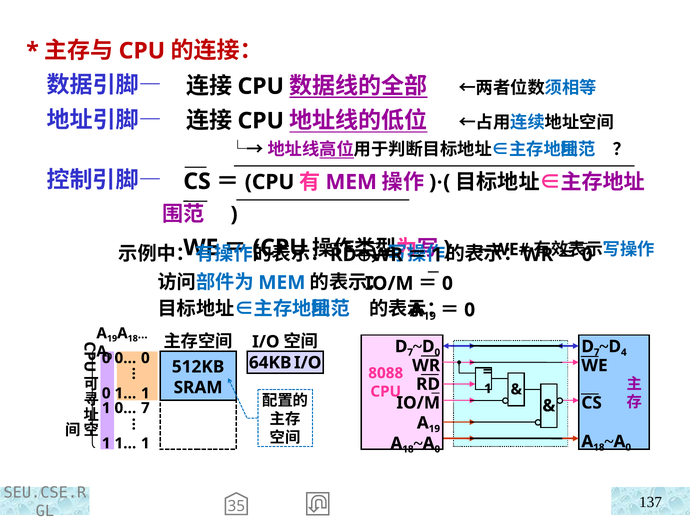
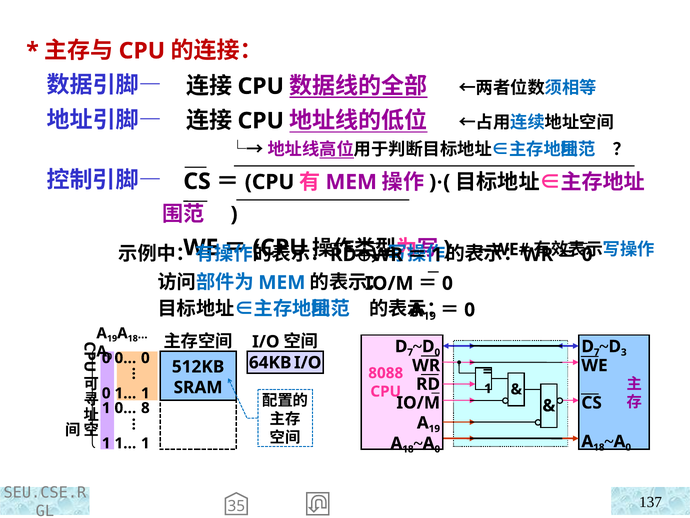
4: 4 -> 3
7 at (145, 408): 7 -> 8
